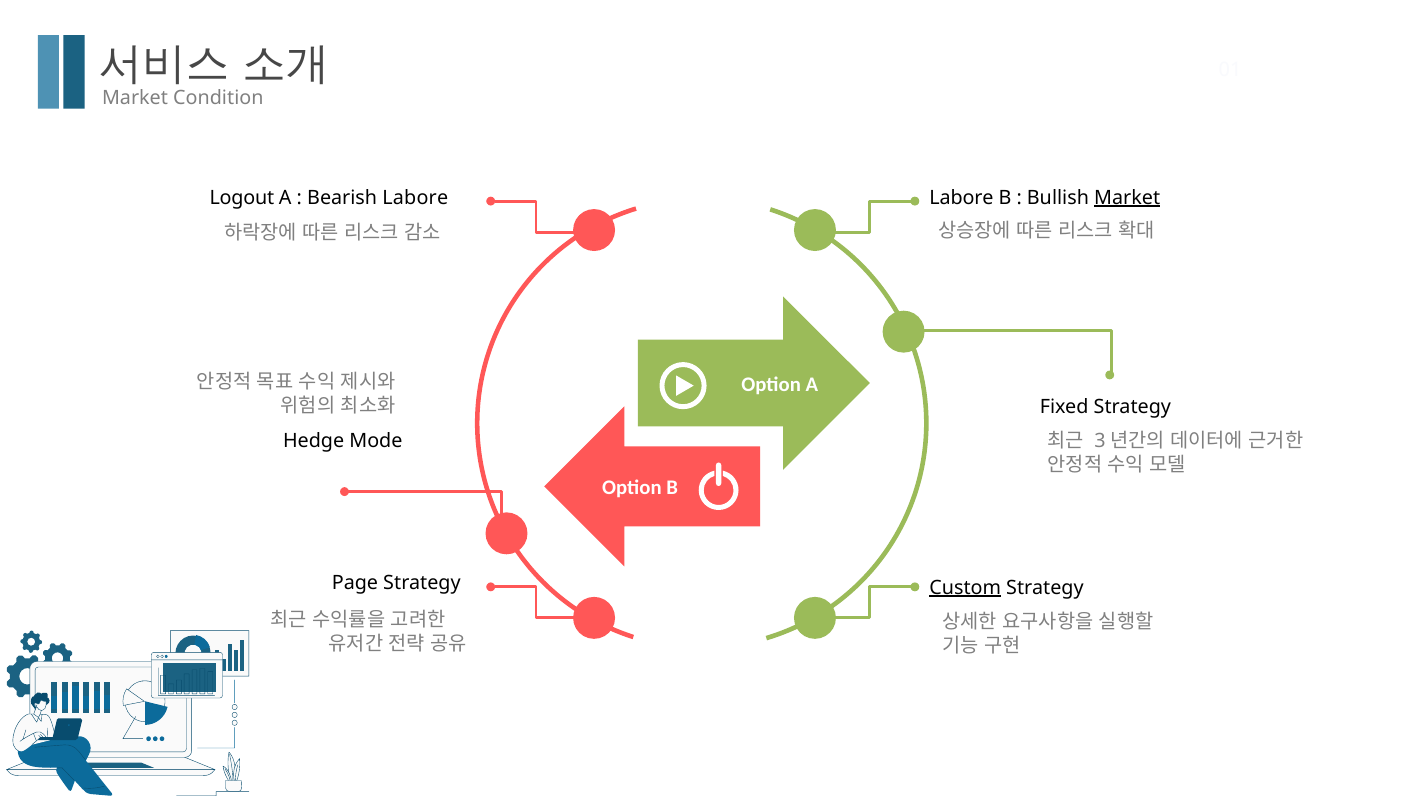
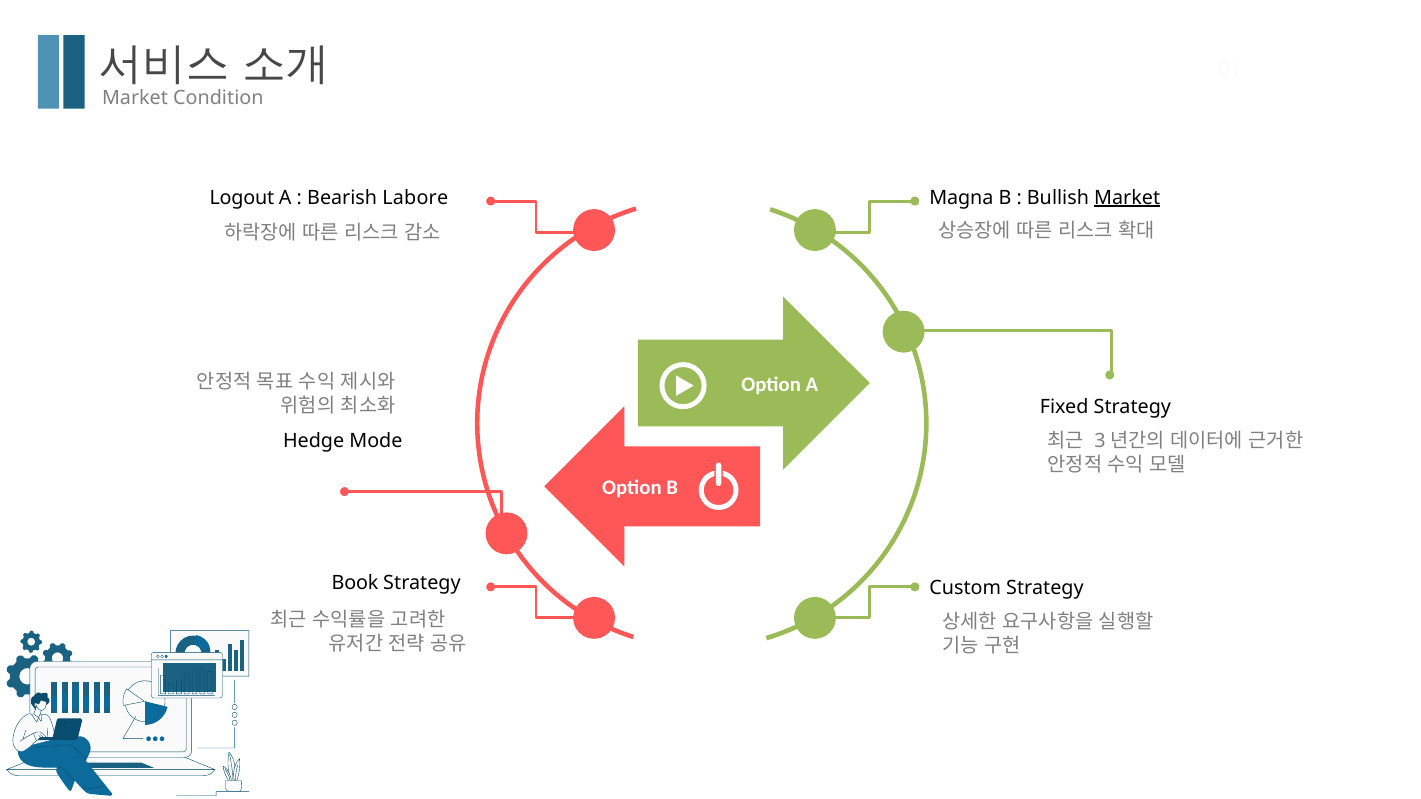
Labore at (961, 198): Labore -> Magna
Page: Page -> Book
Custom underline: present -> none
